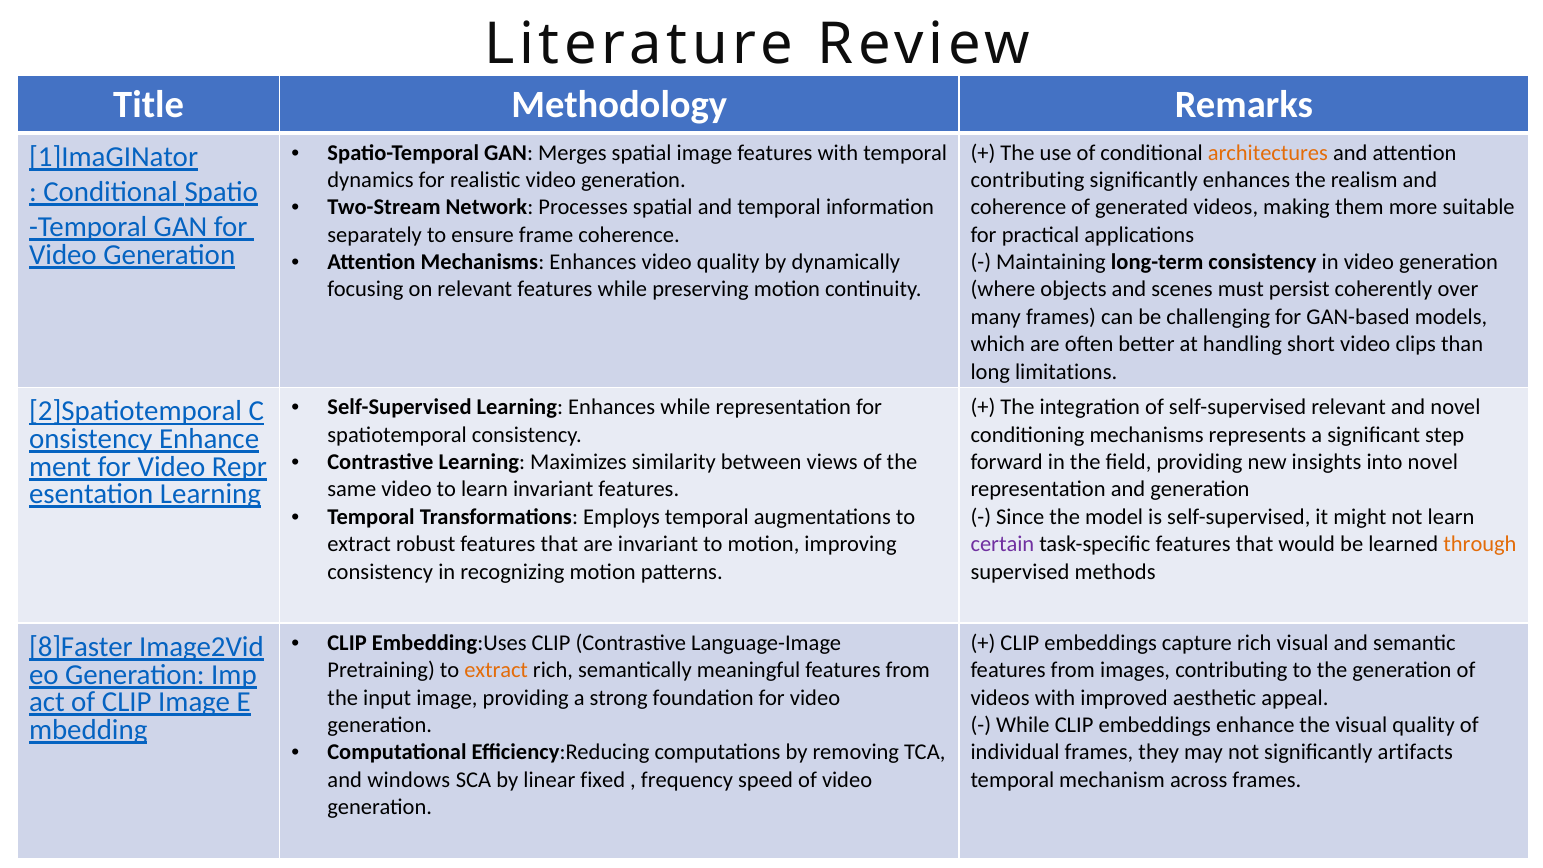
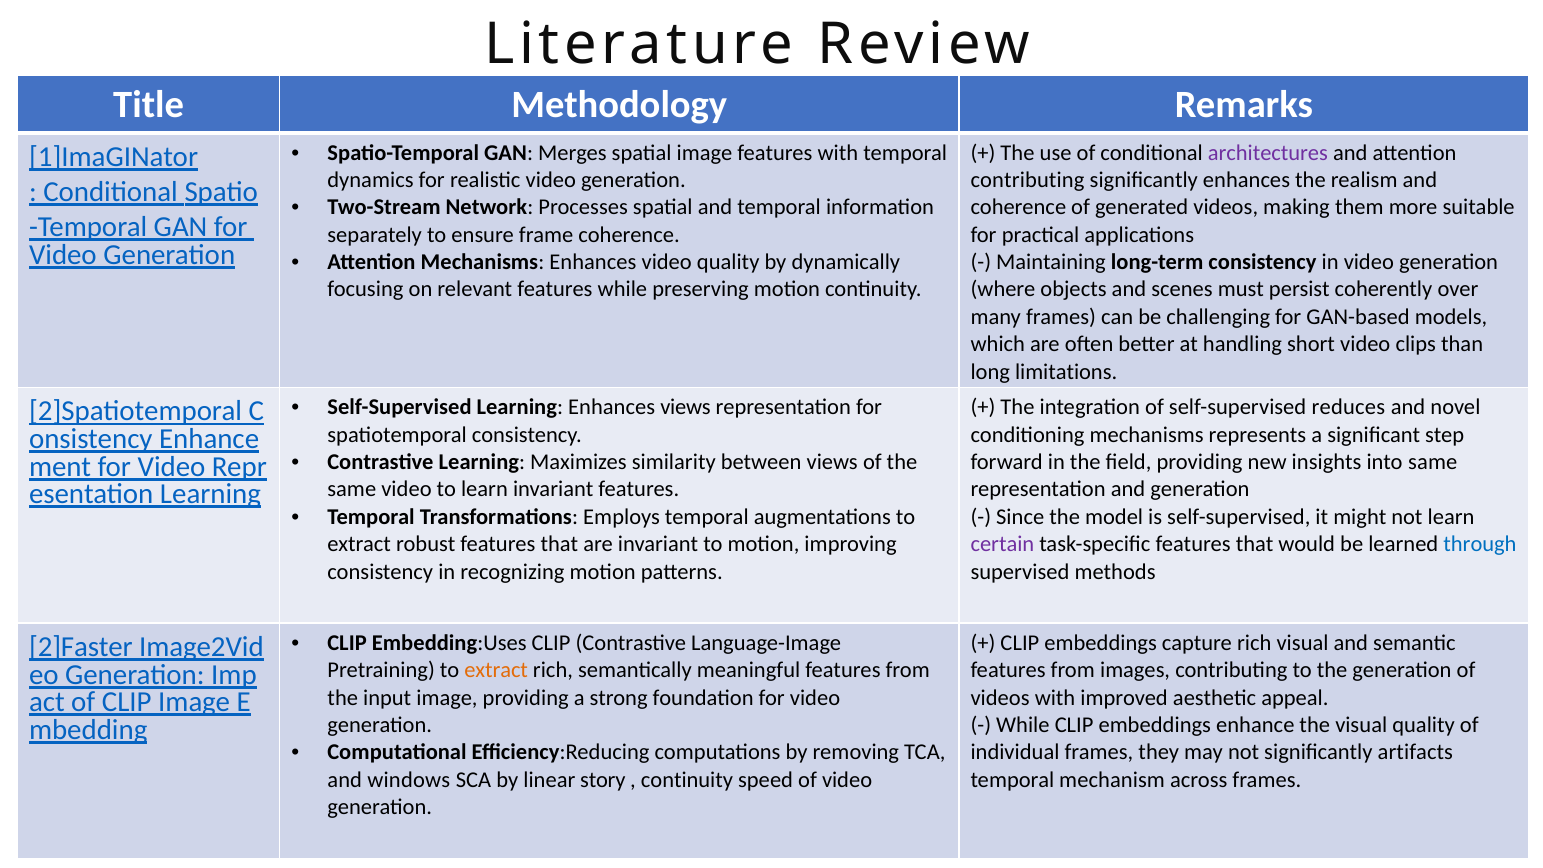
architectures colour: orange -> purple
Enhances while: while -> views
self-supervised relevant: relevant -> reduces
into novel: novel -> same
through colour: orange -> blue
8]Faster: 8]Faster -> 2]Faster
fixed: fixed -> story
frequency at (687, 780): frequency -> continuity
